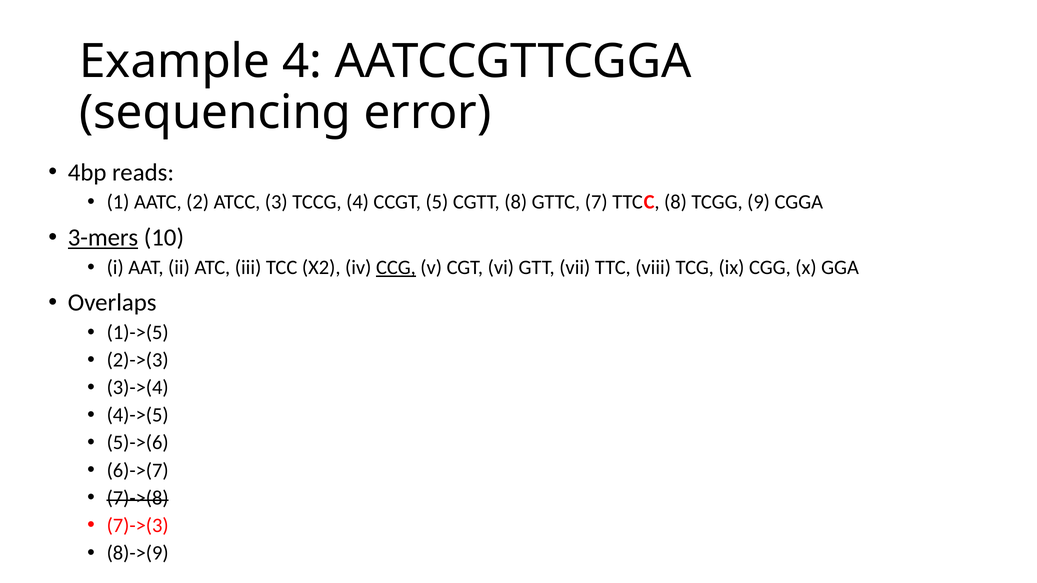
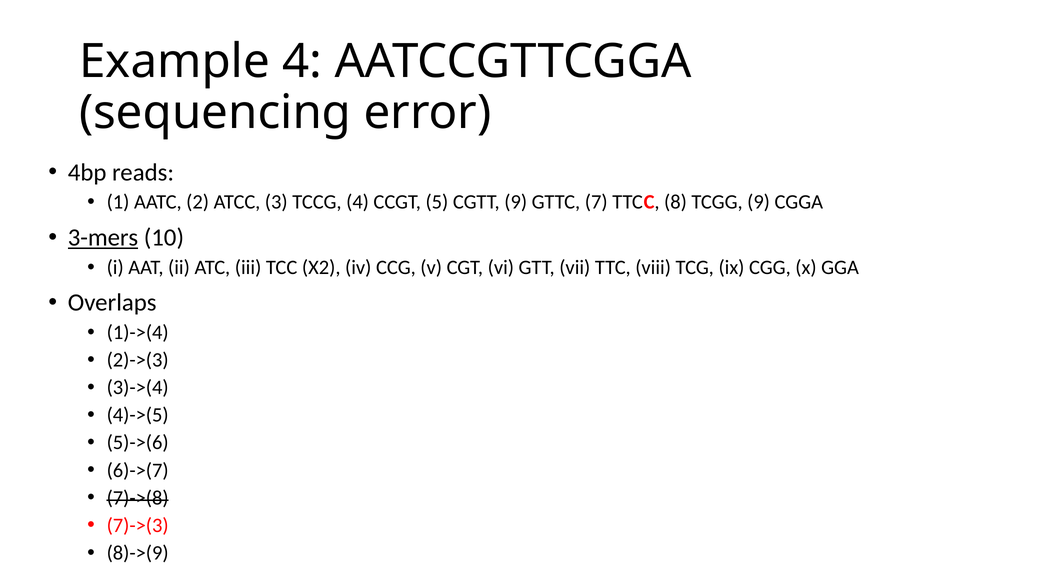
CGTT 8: 8 -> 9
CCG underline: present -> none
1)->(5: 1)->(5 -> 1)->(4
